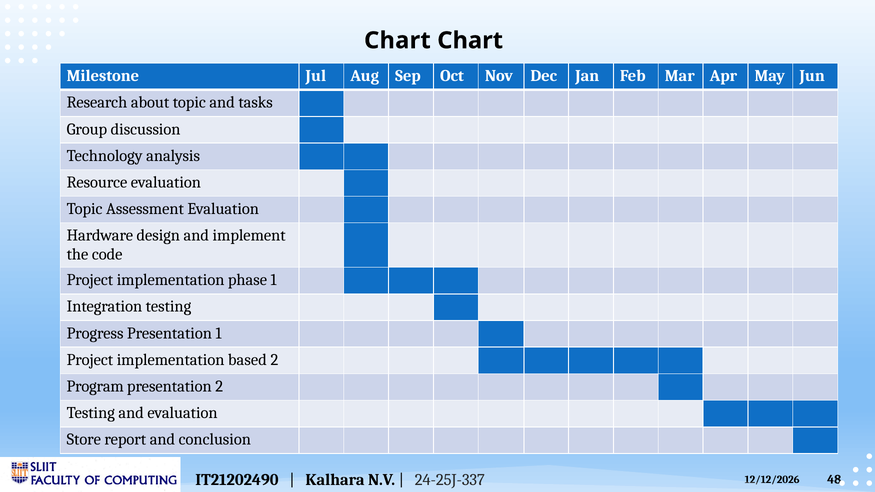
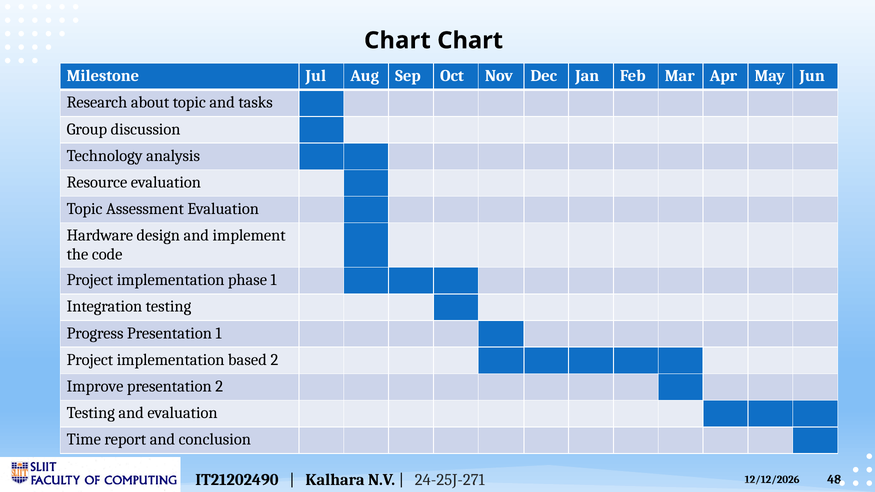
Program: Program -> Improve
Store: Store -> Time
24-25J-337: 24-25J-337 -> 24-25J-271
